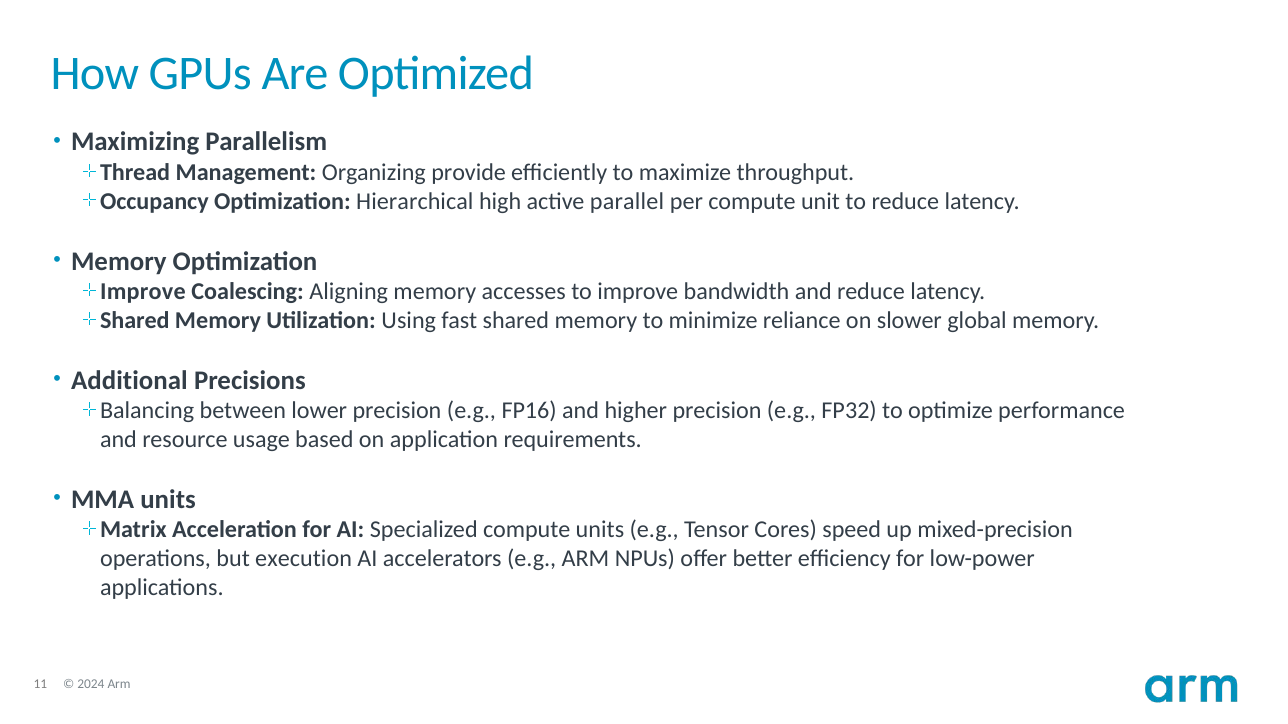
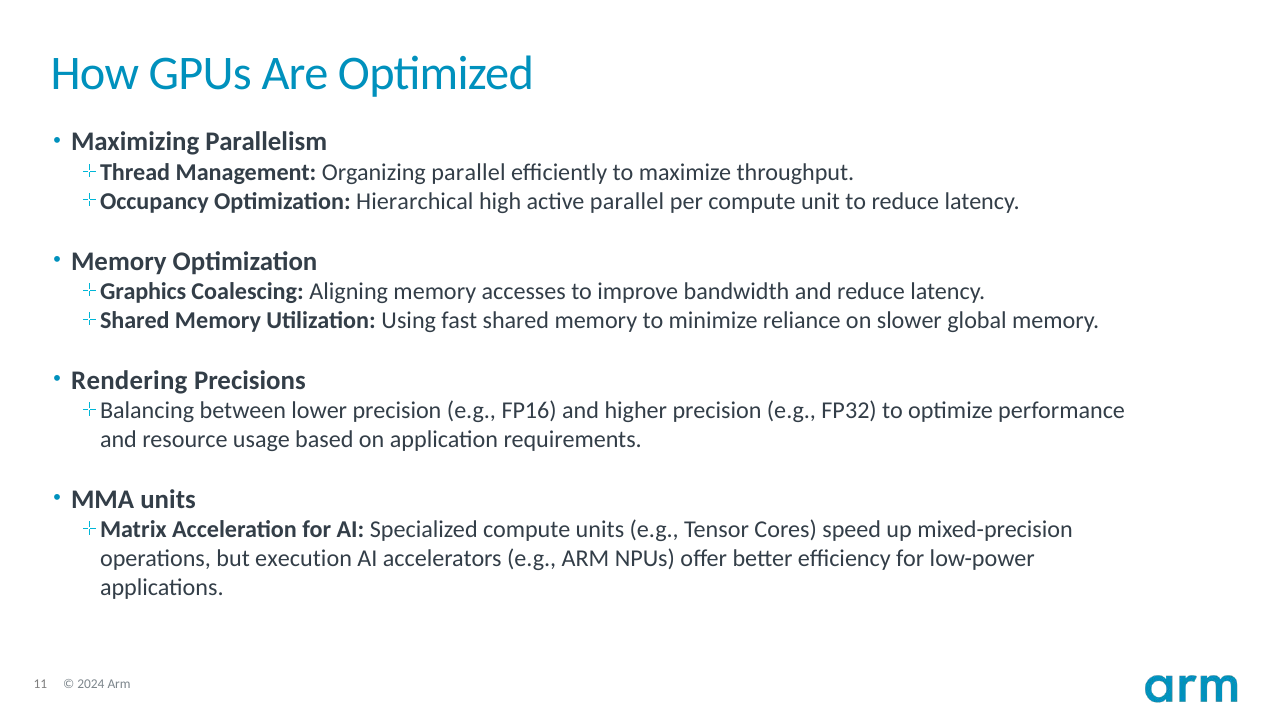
Organizing provide: provide -> parallel
Improve at (143, 292): Improve -> Graphics
Additional: Additional -> Rendering
